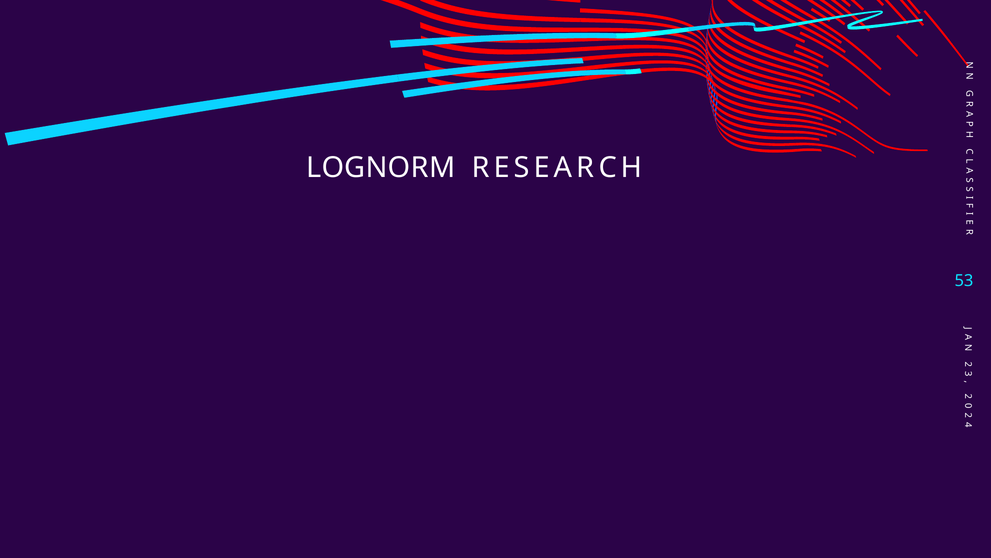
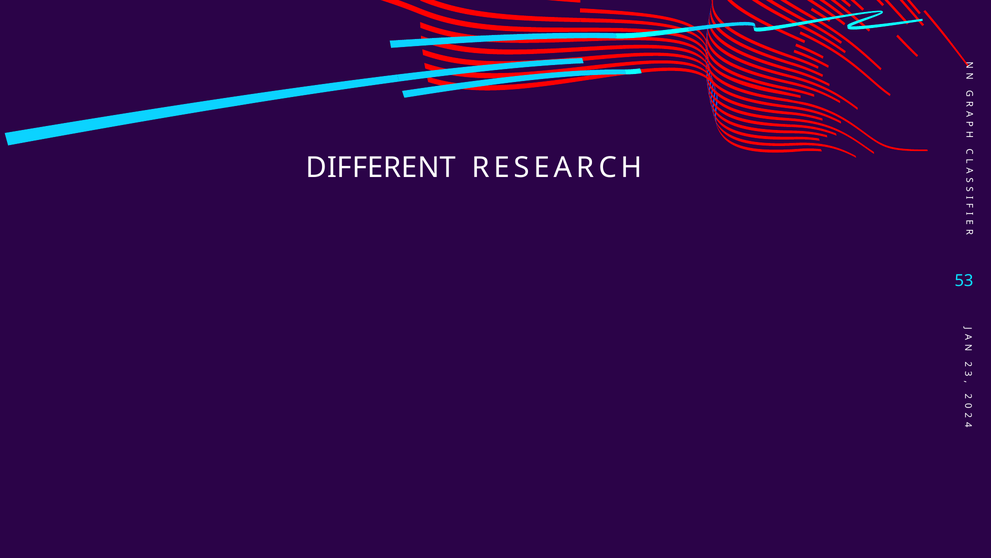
LOGNORM: LOGNORM -> DIFFERENT
